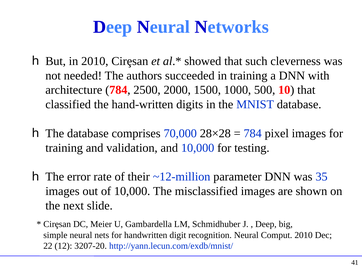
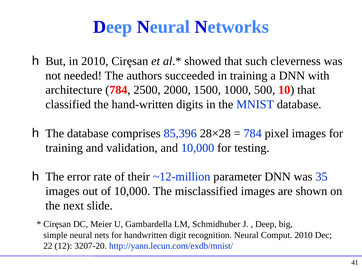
70,000: 70,000 -> 85,396
